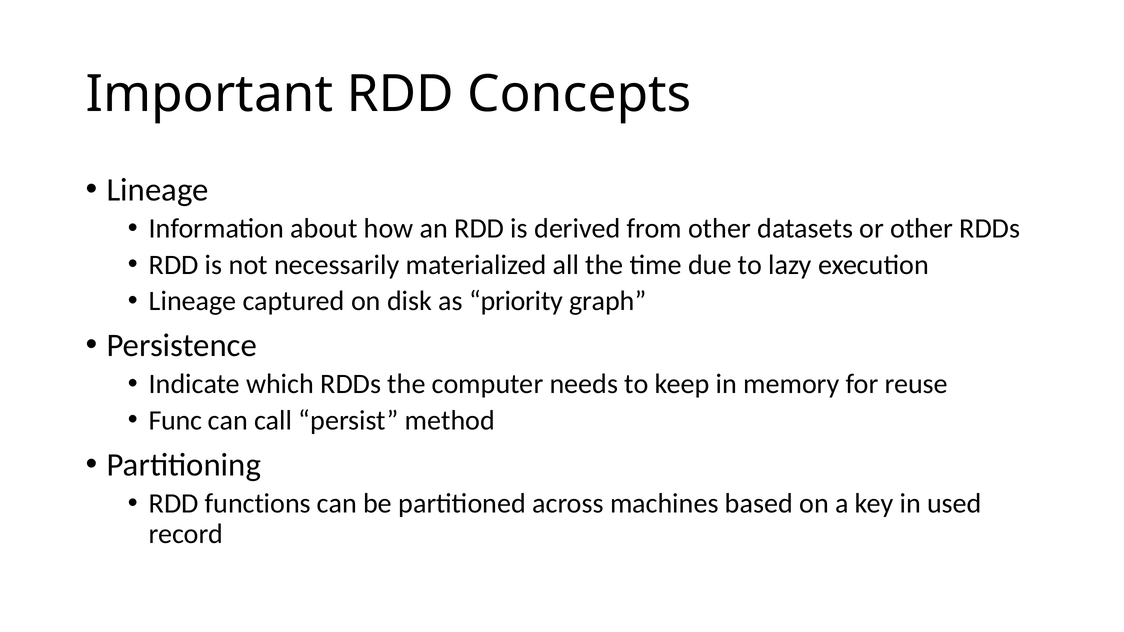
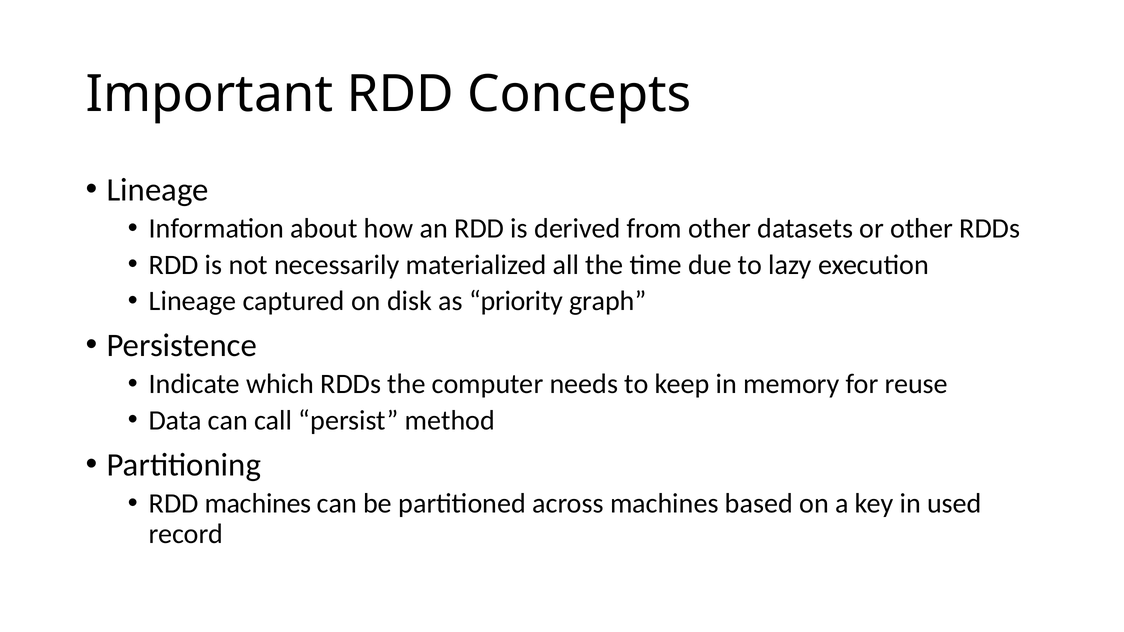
Func: Func -> Data
RDD functions: functions -> machines
